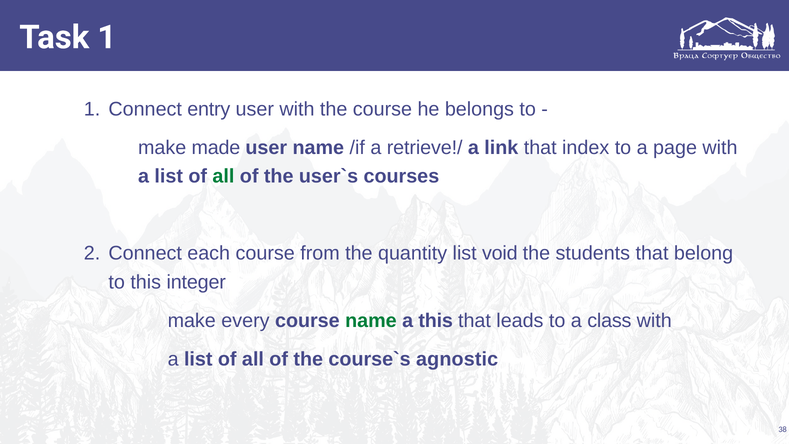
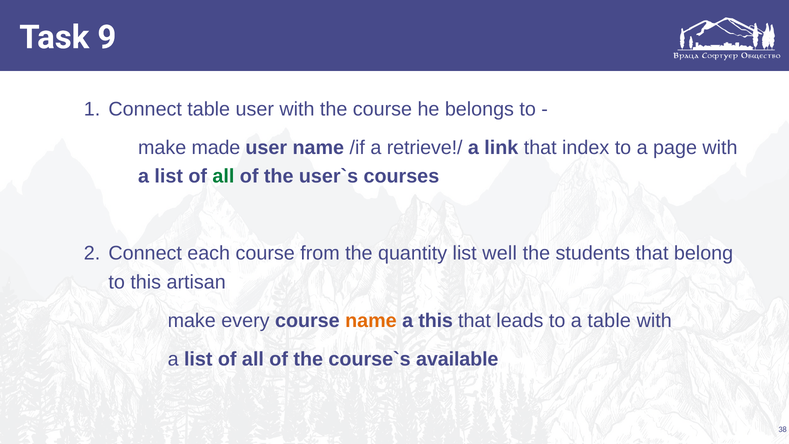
Task 1: 1 -> 9
Connect entry: entry -> table
void: void -> well
integer: integer -> artisan
name at (371, 320) colour: green -> orange
a class: class -> table
agnostic: agnostic -> available
